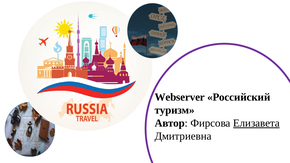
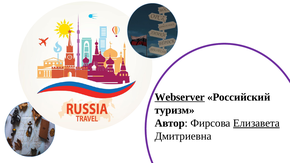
Webserver underline: none -> present
